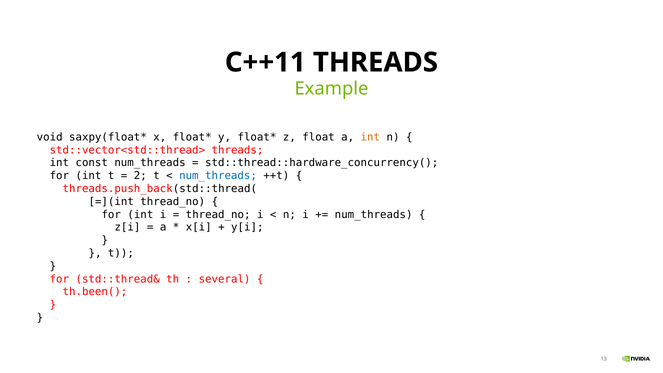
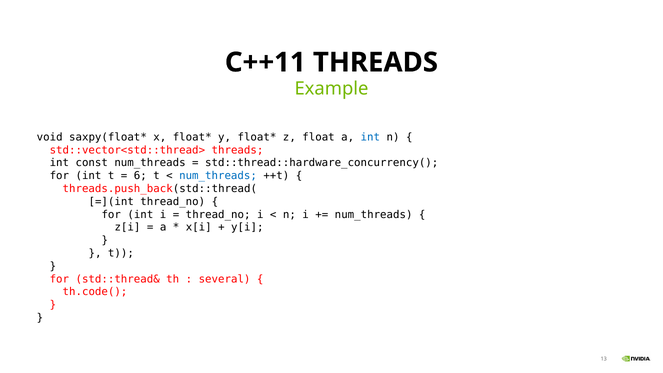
int at (370, 137) colour: orange -> blue
2: 2 -> 6
th.been(: th.been( -> th.code(
